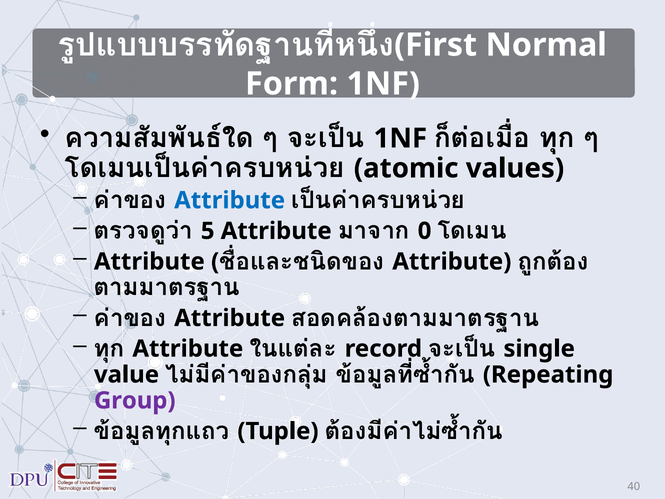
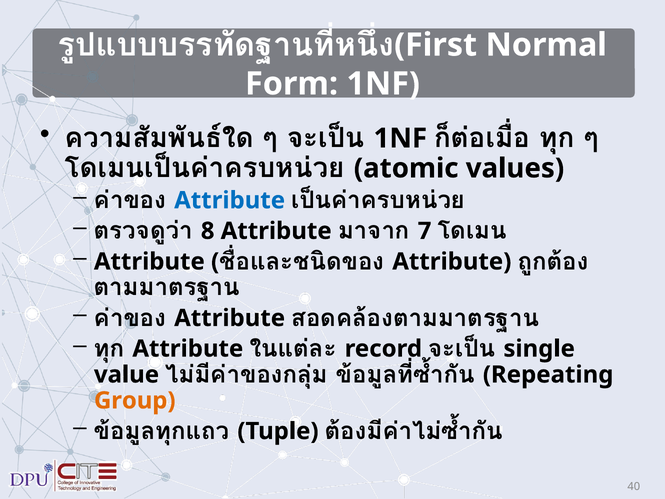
5: 5 -> 8
0: 0 -> 7
Group colour: purple -> orange
